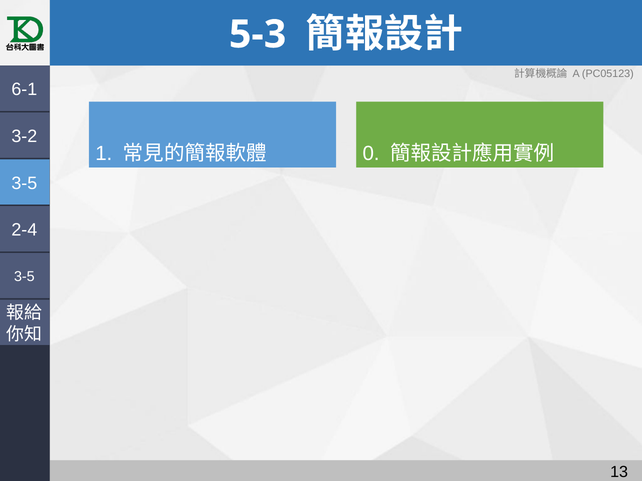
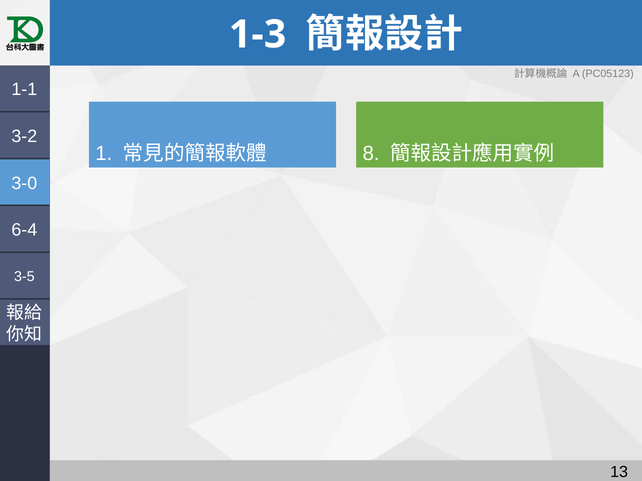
5-3: 5-3 -> 1-3
6-1: 6-1 -> 1-1
0: 0 -> 8
3-5 at (24, 183): 3-5 -> 3-0
2-4: 2-4 -> 6-4
